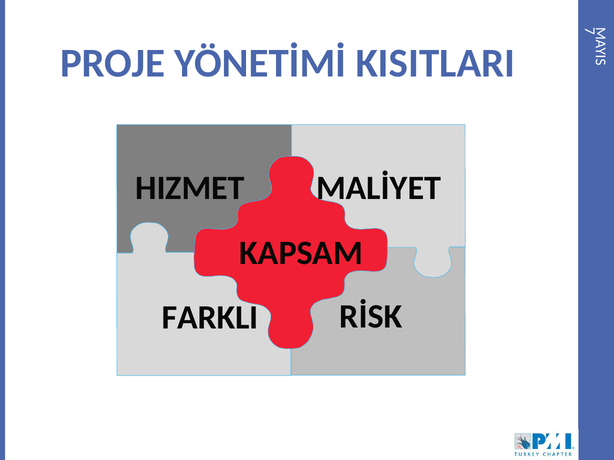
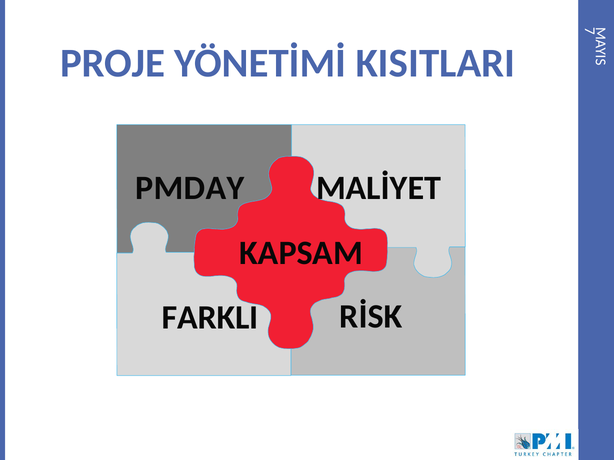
HIZMET: HIZMET -> PMDAY
